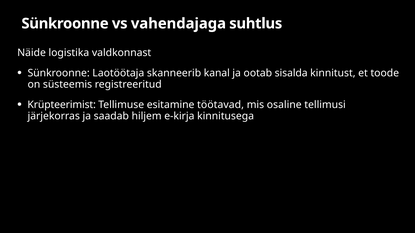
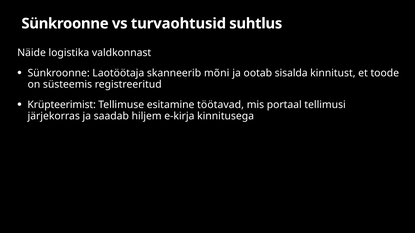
vahendajaga: vahendajaga -> turvaohtusid
kanal: kanal -> mõni
osaline: osaline -> portaal
